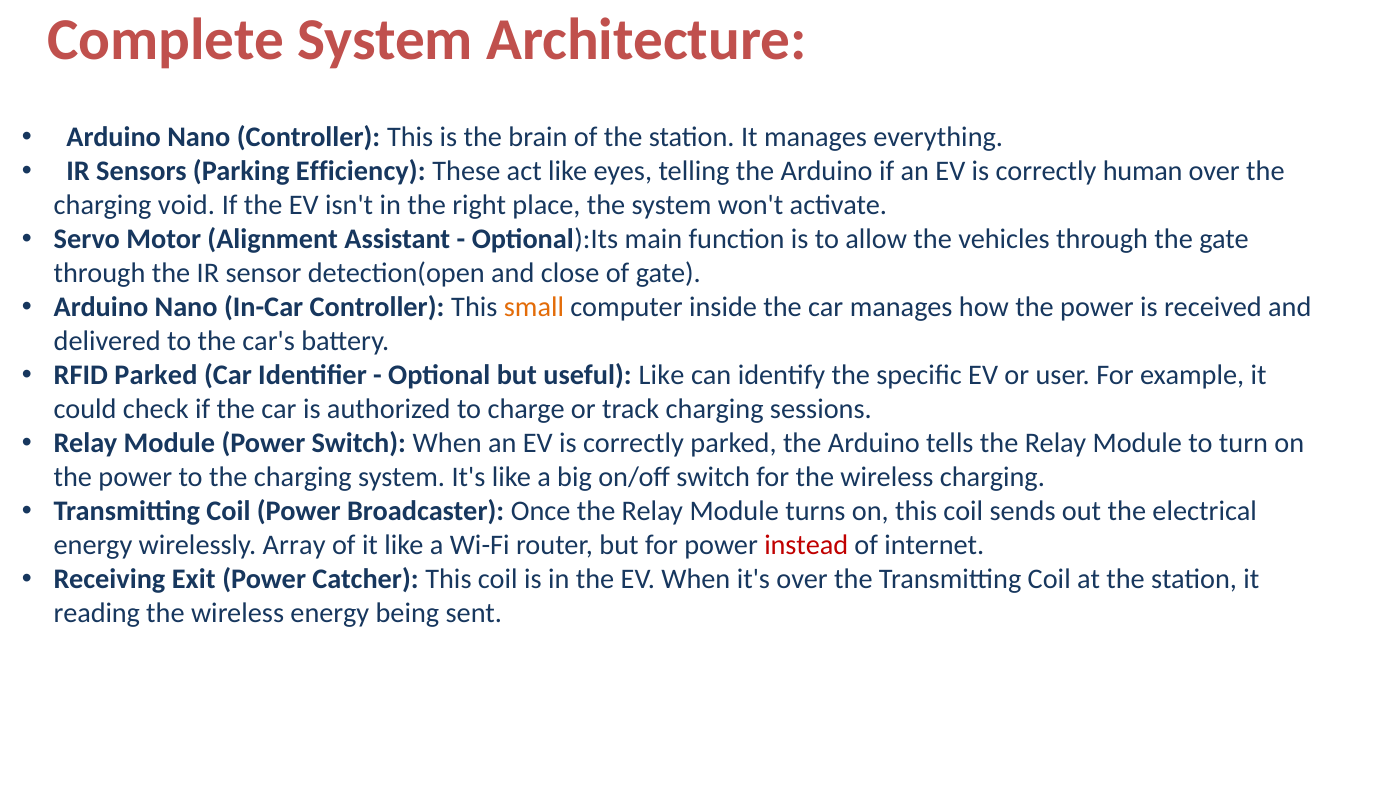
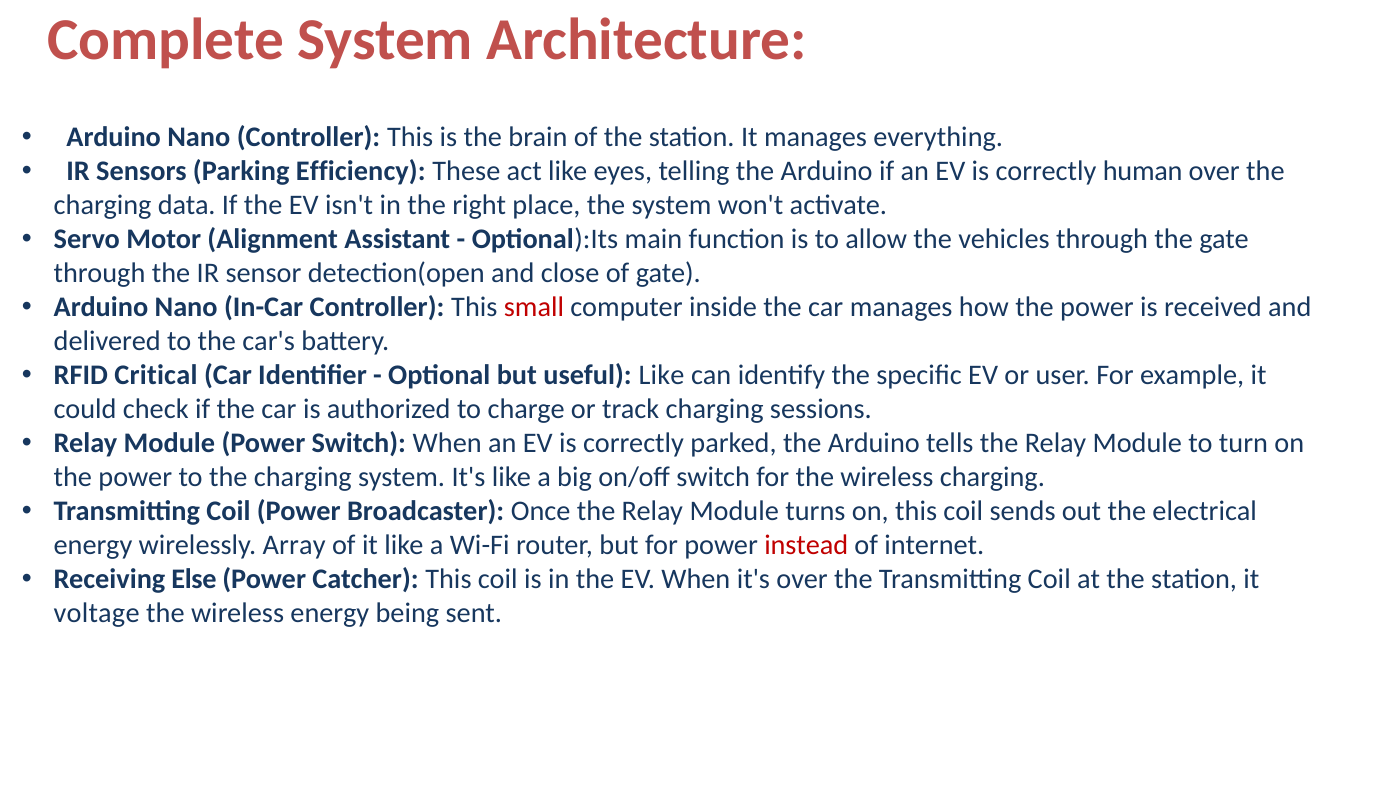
void: void -> data
small colour: orange -> red
RFID Parked: Parked -> Critical
Exit: Exit -> Else
reading: reading -> voltage
